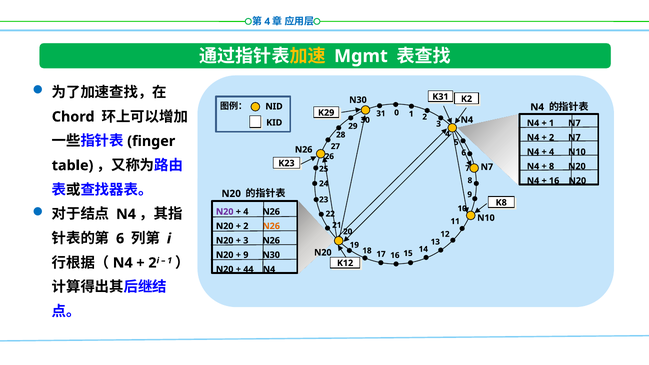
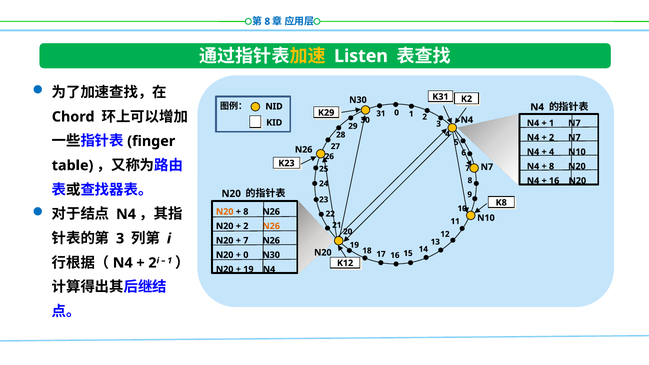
4 at (267, 22): 4 -> 8
Mgmt: Mgmt -> Listen
N20 at (225, 212) colour: purple -> orange
4 at (246, 212): 4 -> 8
6 at (120, 239): 6 -> 3
3 at (246, 241): 3 -> 7
9 at (246, 255): 9 -> 0
44 at (248, 269): 44 -> 19
